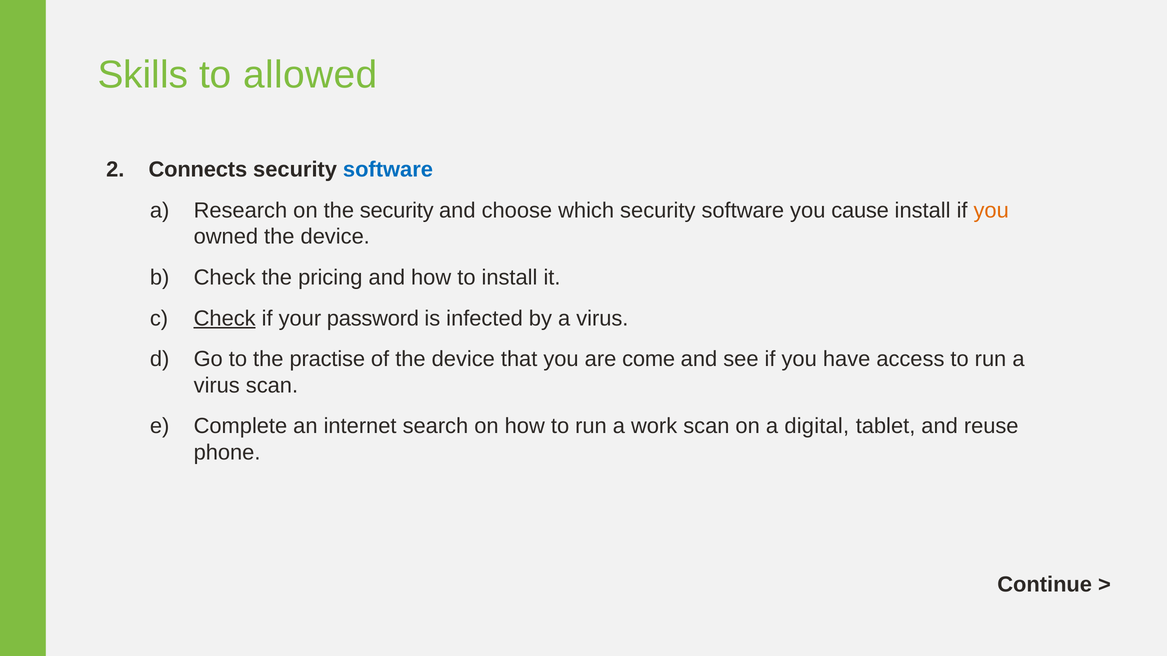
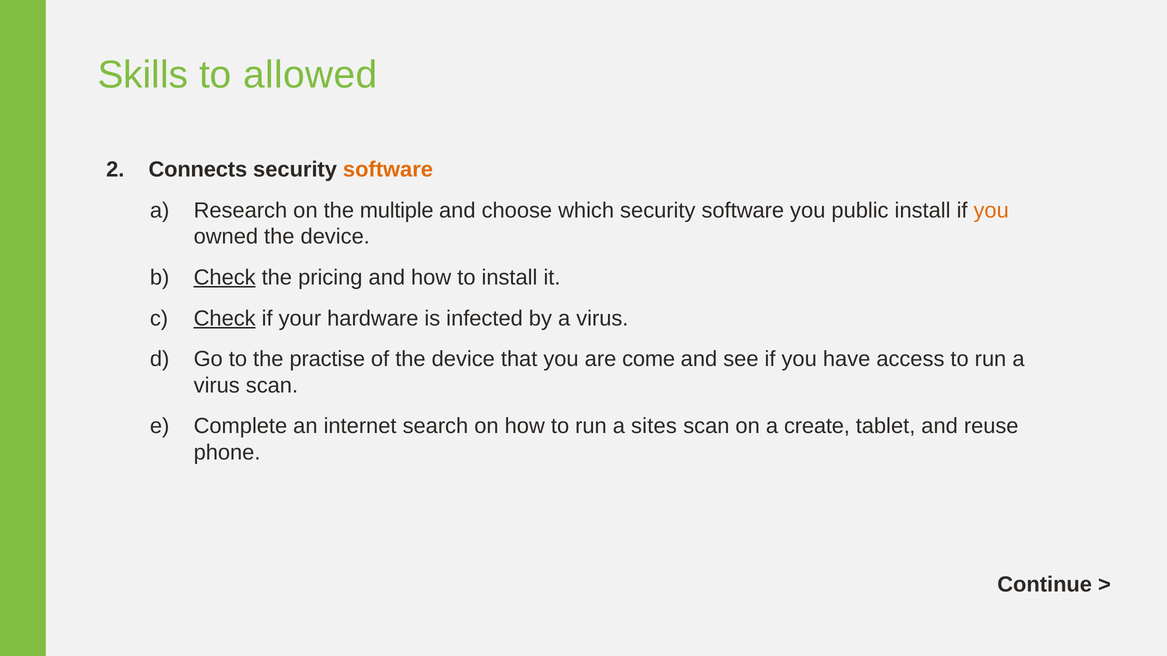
software at (388, 170) colour: blue -> orange
the security: security -> multiple
cause: cause -> public
Check at (225, 278) underline: none -> present
password: password -> hardware
work: work -> sites
digital: digital -> create
